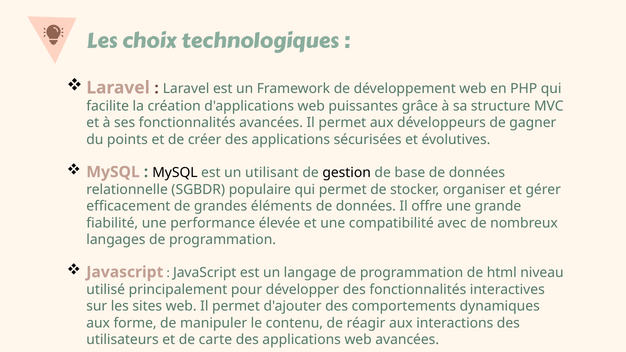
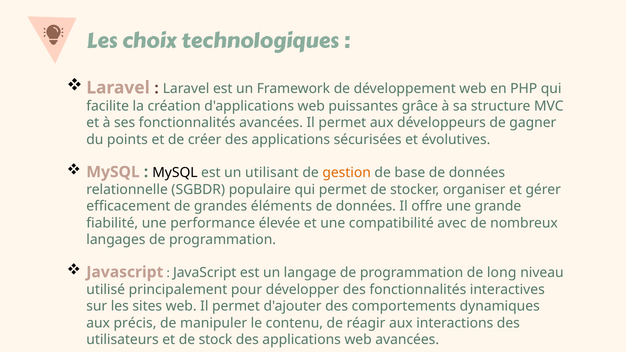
gestion colour: black -> orange
html: html -> long
forme: forme -> précis
carte: carte -> stock
